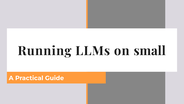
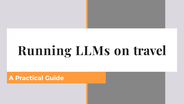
small: small -> travel
